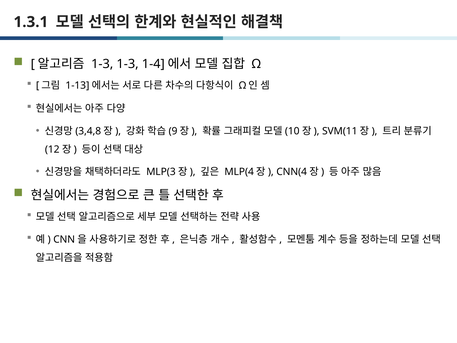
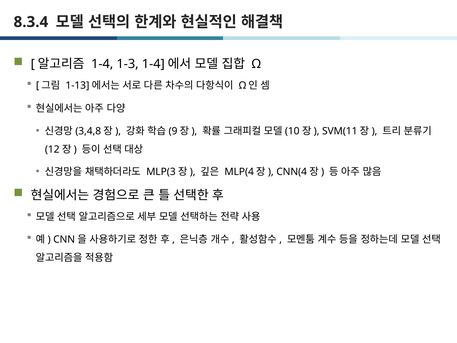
1.3.1: 1.3.1 -> 8.3.4
1-3 at (102, 64): 1-3 -> 1-4
